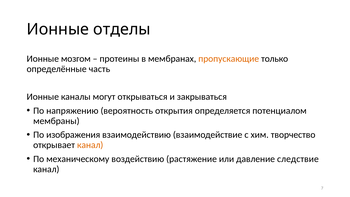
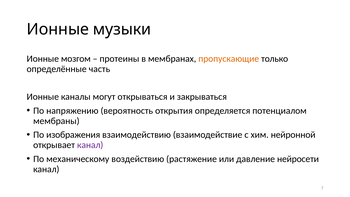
отделы: отделы -> музыки
творчество: творчество -> нейронной
канал at (90, 145) colour: orange -> purple
следствие: следствие -> нейросети
